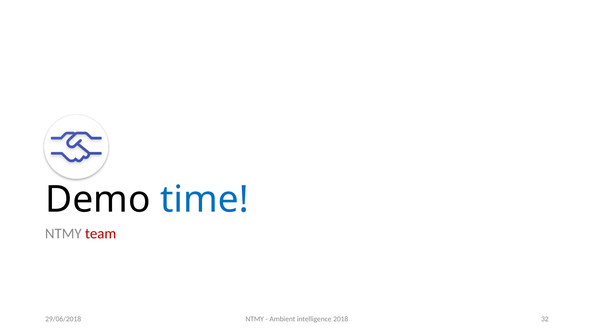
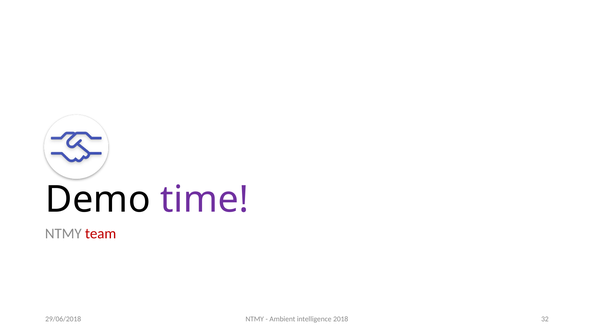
time colour: blue -> purple
